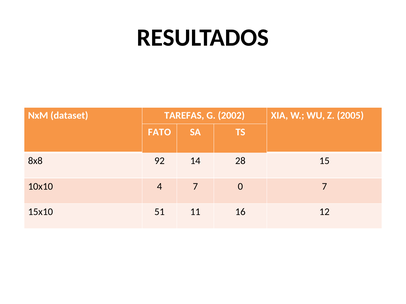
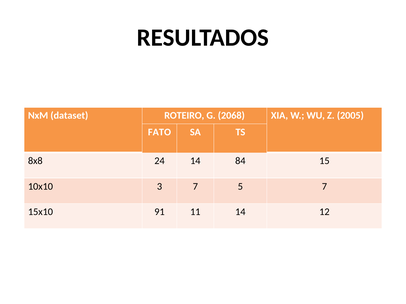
TAREFAS: TAREFAS -> ROTEIRO
2002: 2002 -> 2068
92: 92 -> 24
28: 28 -> 84
4: 4 -> 3
0: 0 -> 5
51: 51 -> 91
11 16: 16 -> 14
